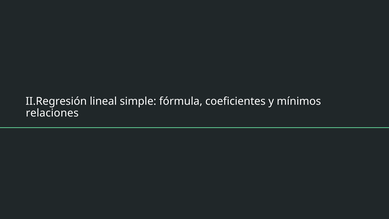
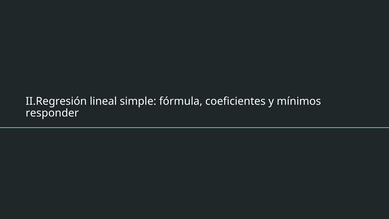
relaciones: relaciones -> responder
